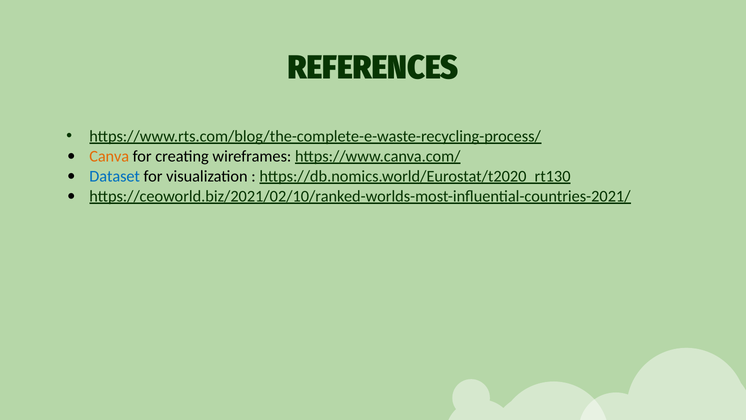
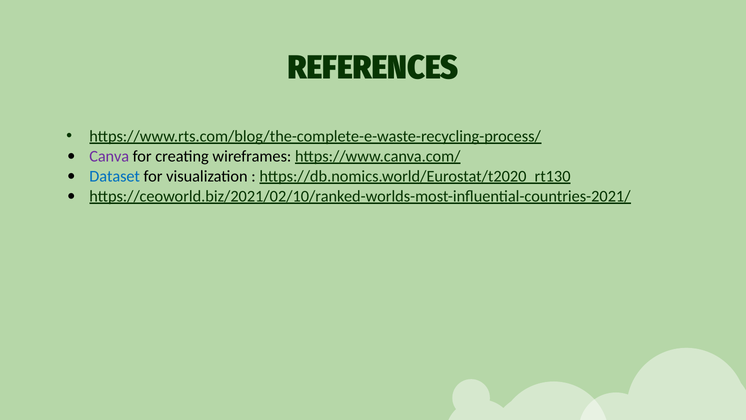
Canva colour: orange -> purple
